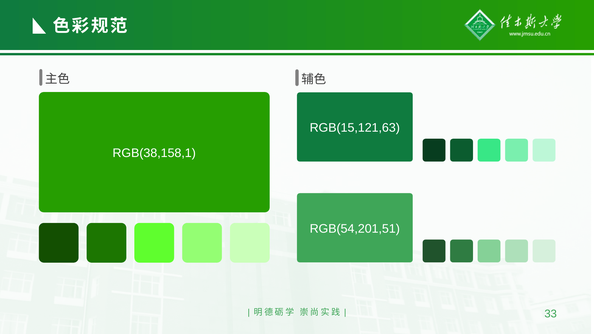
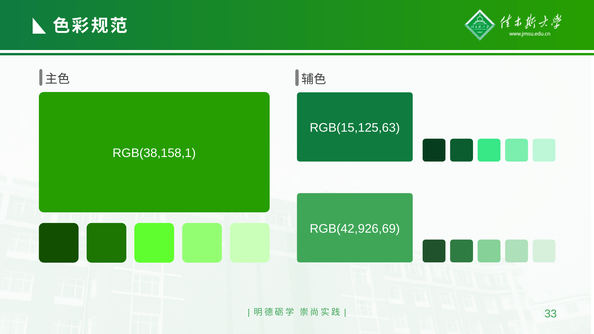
RGB(15,121,63: RGB(15,121,63 -> RGB(15,125,63
RGB(54,201,51: RGB(54,201,51 -> RGB(42,926,69
